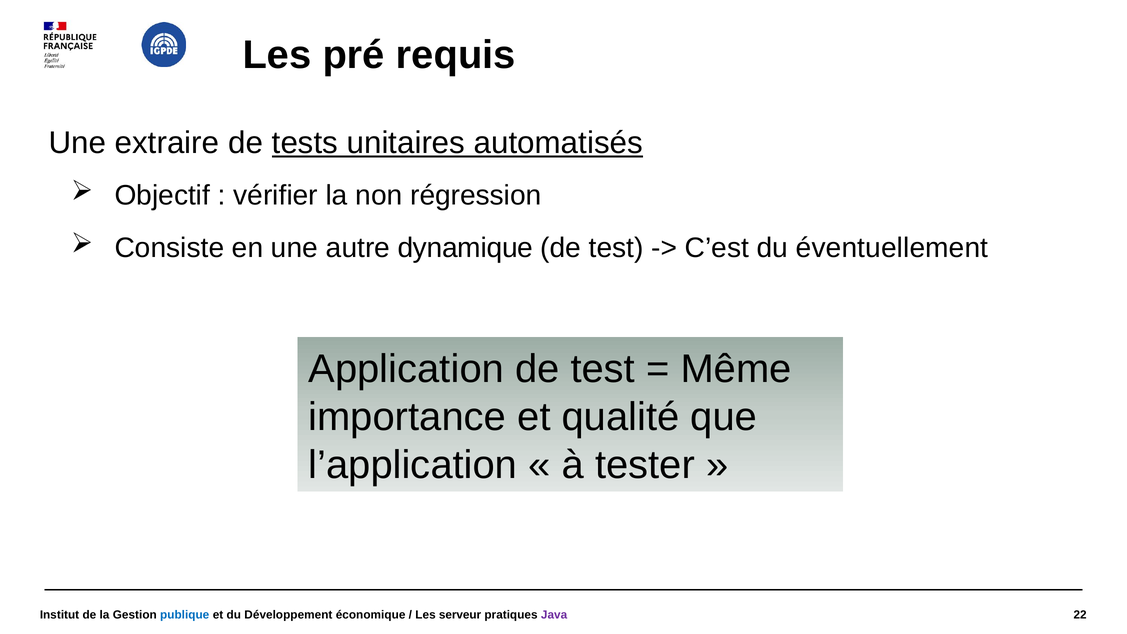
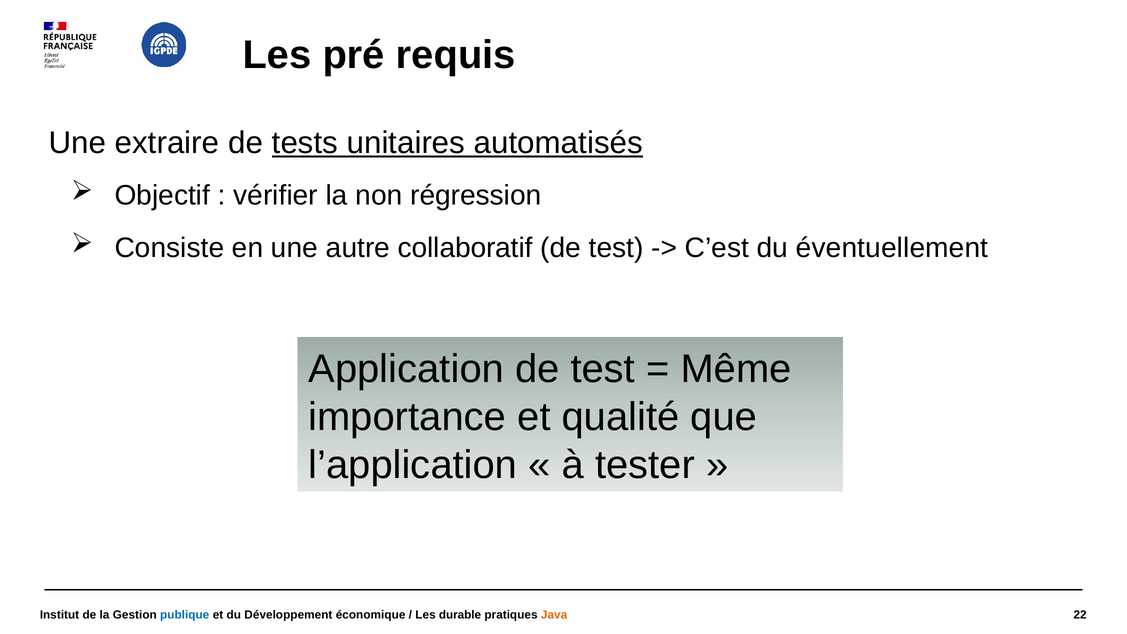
dynamique: dynamique -> collaboratif
serveur: serveur -> durable
Java colour: purple -> orange
